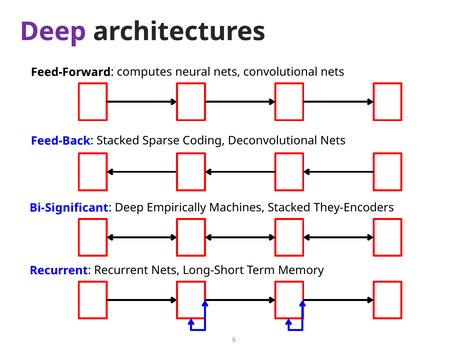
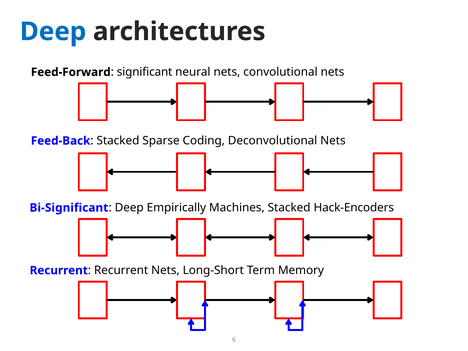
Deep at (53, 32) colour: purple -> blue
computes: computes -> significant
They-Encoders: They-Encoders -> Hack-Encoders
